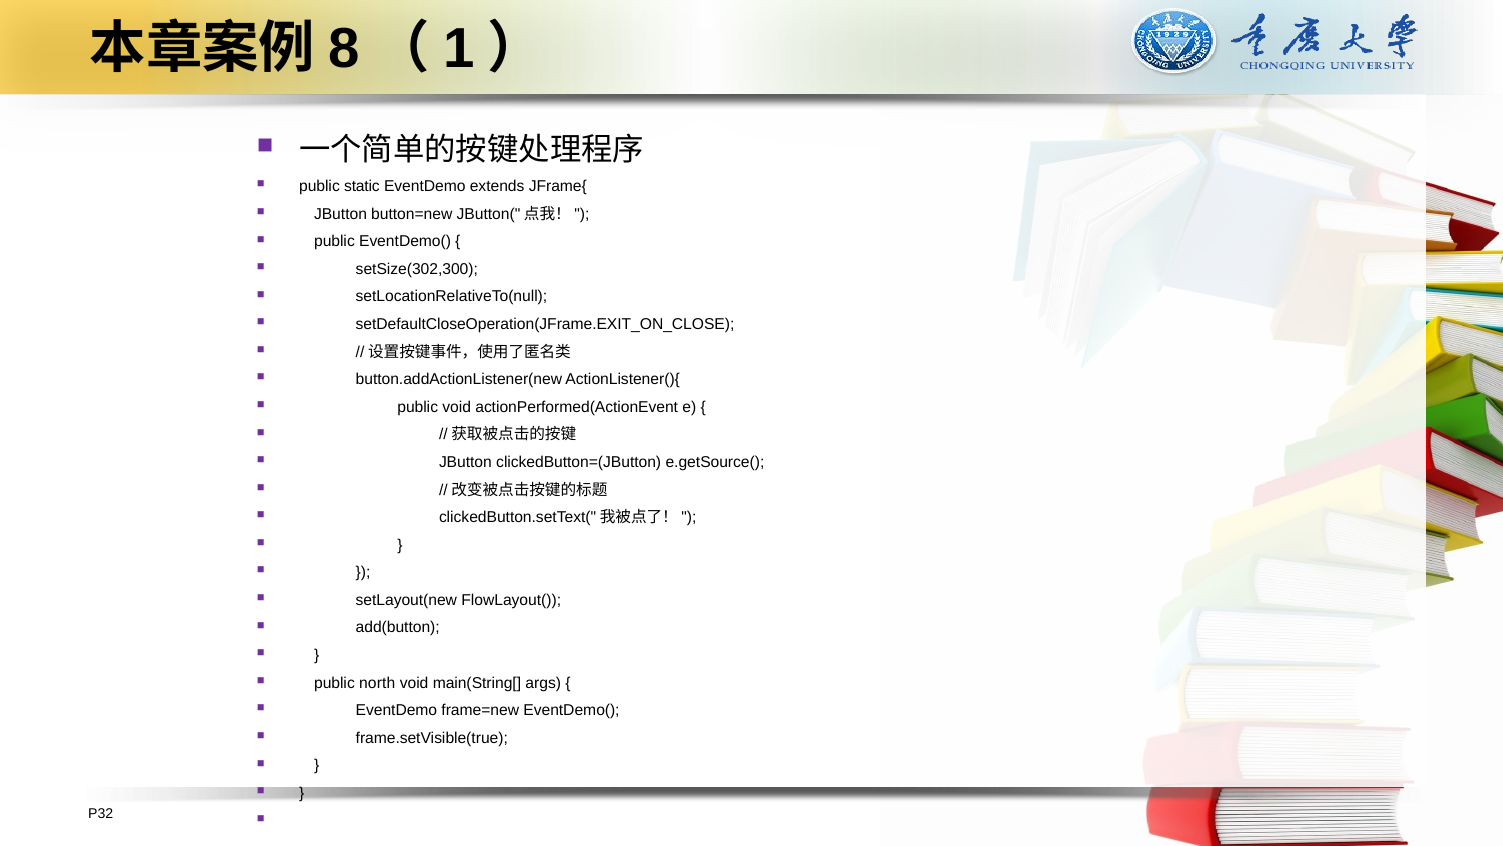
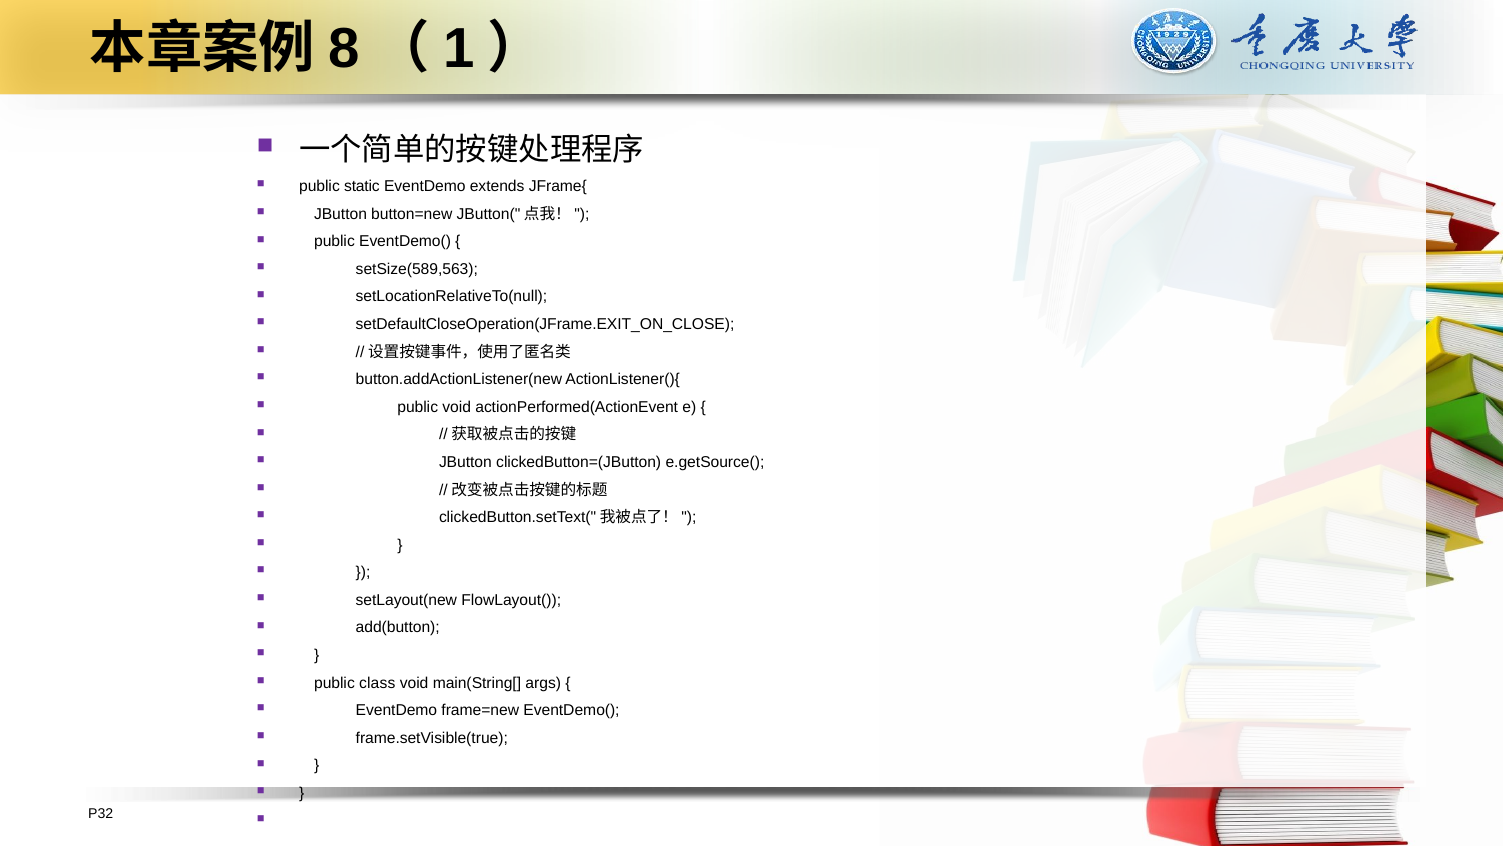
setSize(302,300: setSize(302,300 -> setSize(589,563
north: north -> class
